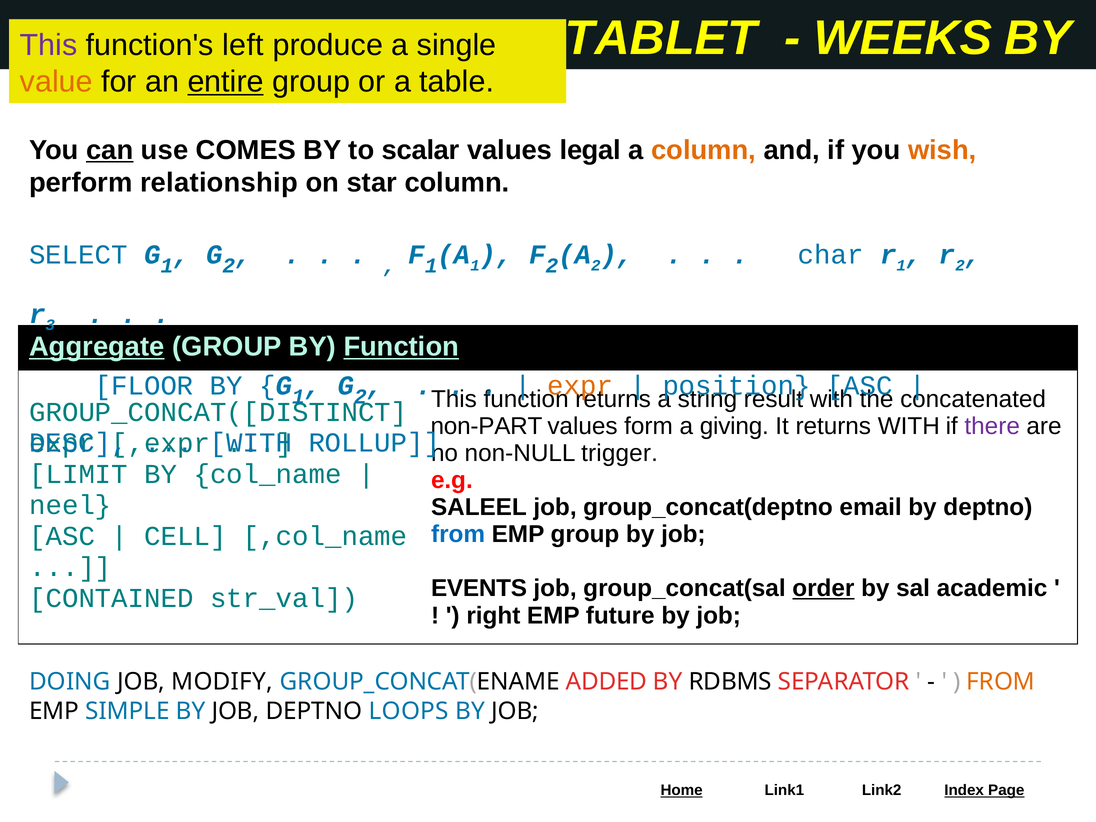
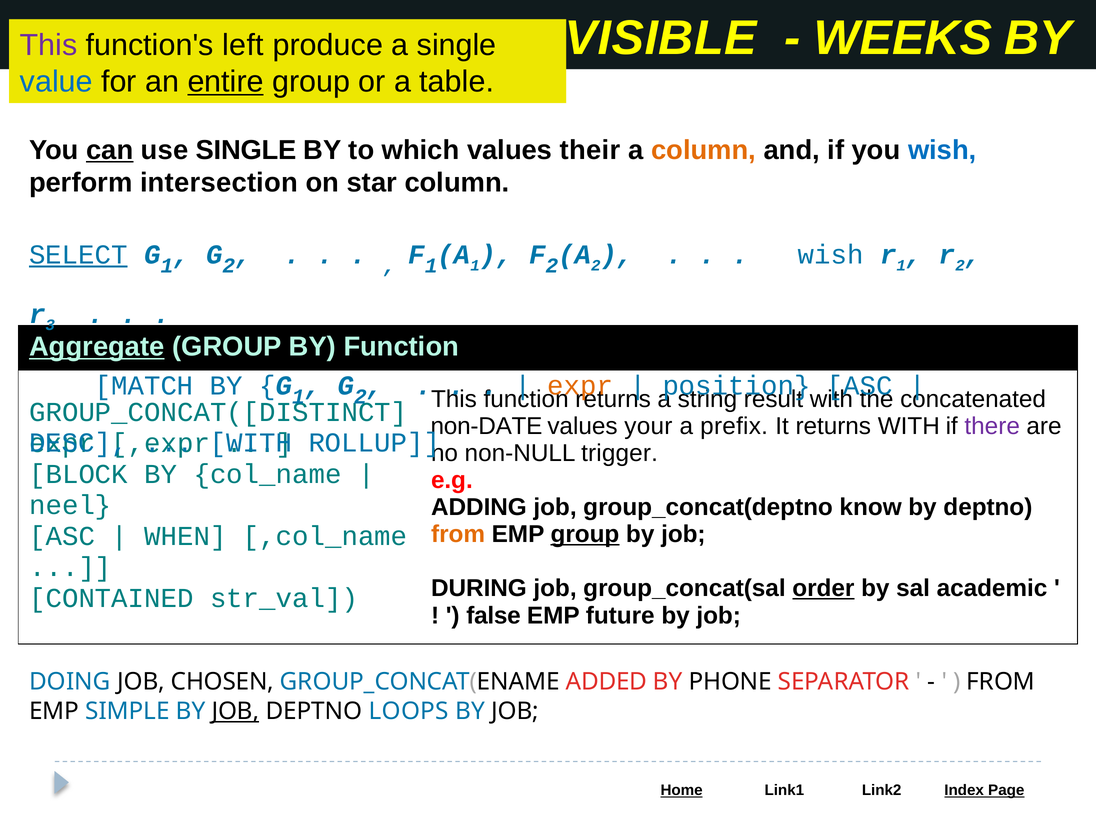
TABLET: TABLET -> VISIBLE
value colour: orange -> blue
use COMES: COMES -> SINGLE
scalar: scalar -> which
legal: legal -> their
wish at (942, 150) colour: orange -> blue
relationship: relationship -> intersection
SELECT underline: none -> present
char at (831, 255): char -> wish
Function at (401, 347) underline: present -> none
FLOOR: FLOOR -> MATCH
non-PART: non-PART -> non-DATE
form: form -> your
giving: giving -> prefix
LIMIT: LIMIT -> BLOCK
SALEEL: SALEEL -> ADDING
email: email -> know
from at (458, 534) colour: blue -> orange
group at (585, 534) underline: none -> present
CELL: CELL -> WHEN
EVENTS: EVENTS -> DURING
right: right -> false
MODIFY: MODIFY -> CHOSEN
RDBMS: RDBMS -> PHONE
FROM at (1001, 682) colour: orange -> black
JOB at (235, 711) underline: none -> present
